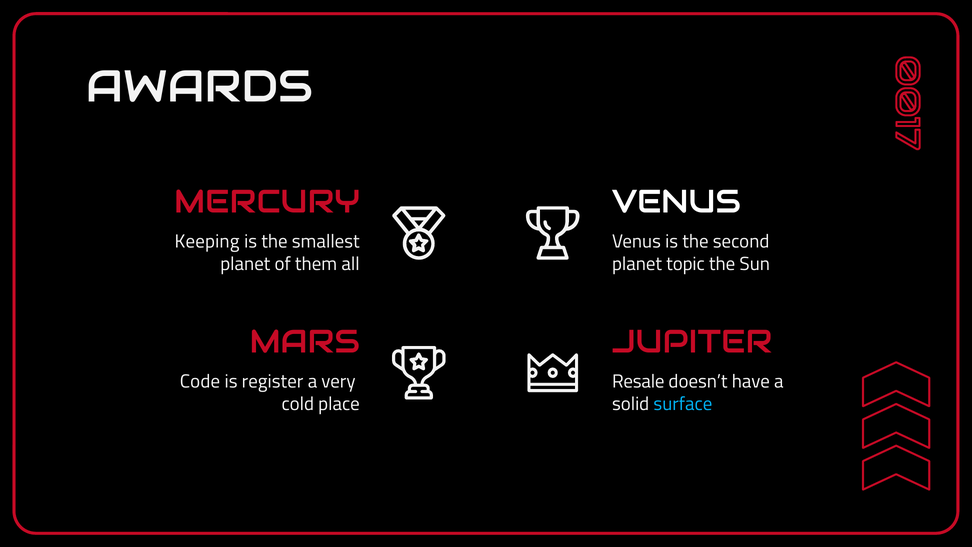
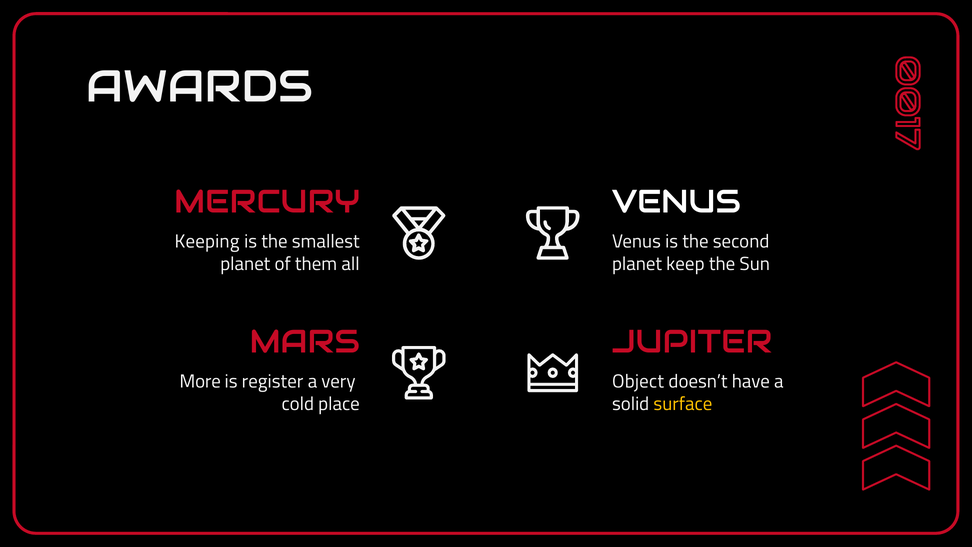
topic: topic -> keep
Code: Code -> More
Resale: Resale -> Object
surface colour: light blue -> yellow
